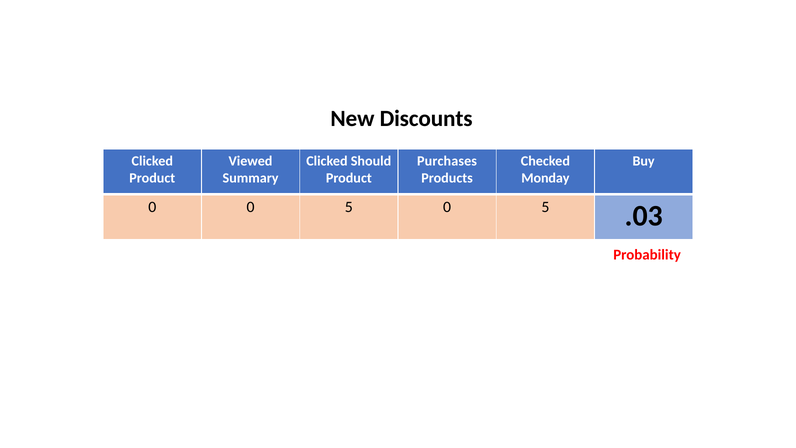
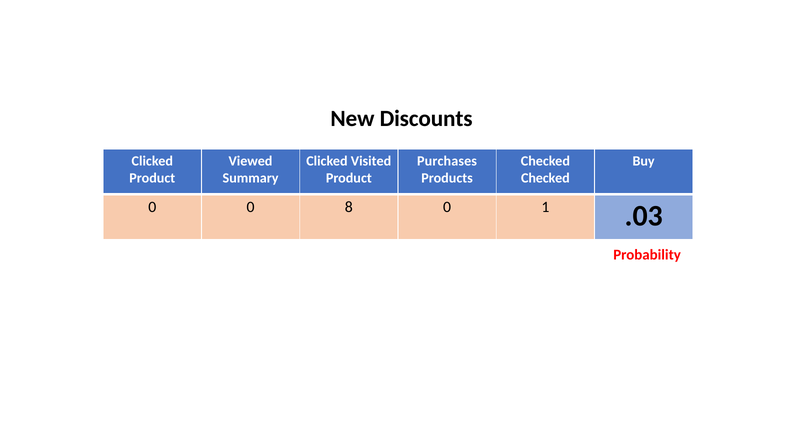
Should: Should -> Visited
Monday at (545, 178): Monday -> Checked
0 0 5: 5 -> 8
5 at (545, 207): 5 -> 1
